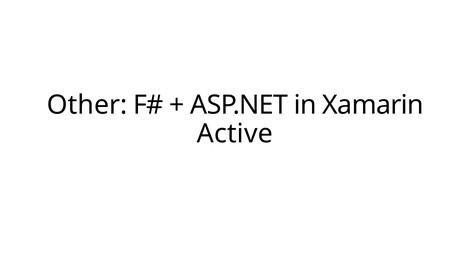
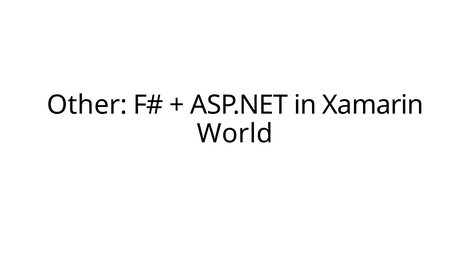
Active: Active -> World
